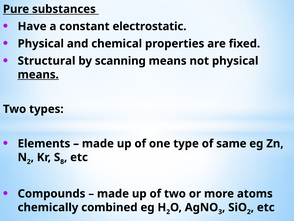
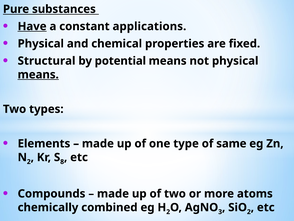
Have underline: none -> present
electrostatic: electrostatic -> applications
scanning: scanning -> potential
